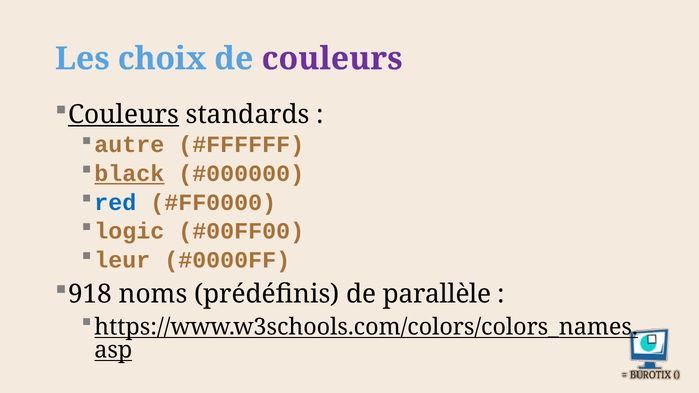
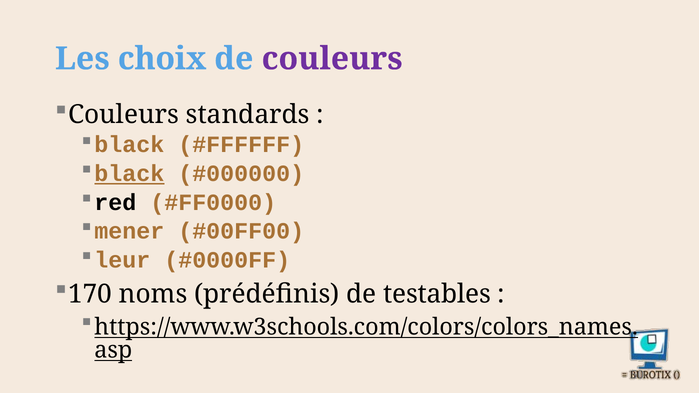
Couleurs at (124, 114) underline: present -> none
autre at (129, 145): autre -> black
red colour: blue -> black
logic: logic -> mener
918: 918 -> 170
parallèle: parallèle -> testables
